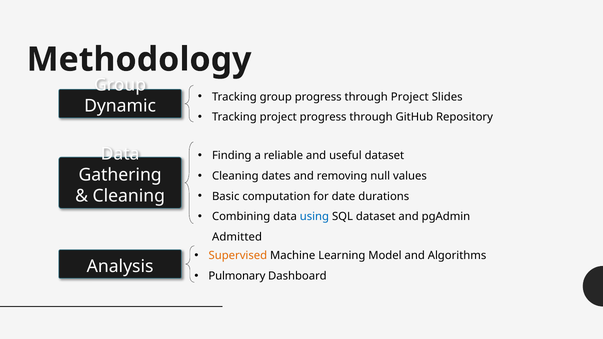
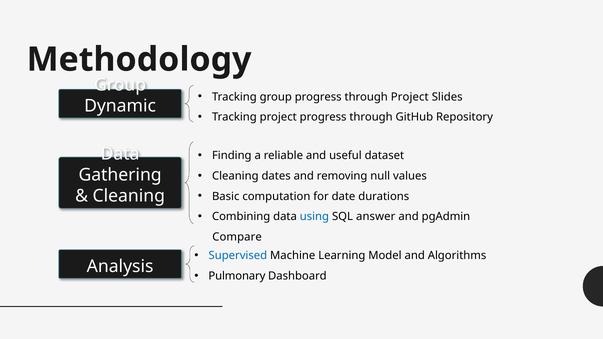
SQL dataset: dataset -> answer
Admitted: Admitted -> Compare
Supervised colour: orange -> blue
